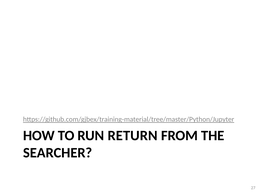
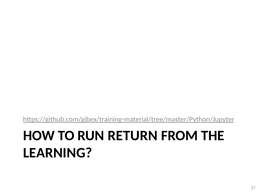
SEARCHER: SEARCHER -> LEARNING
